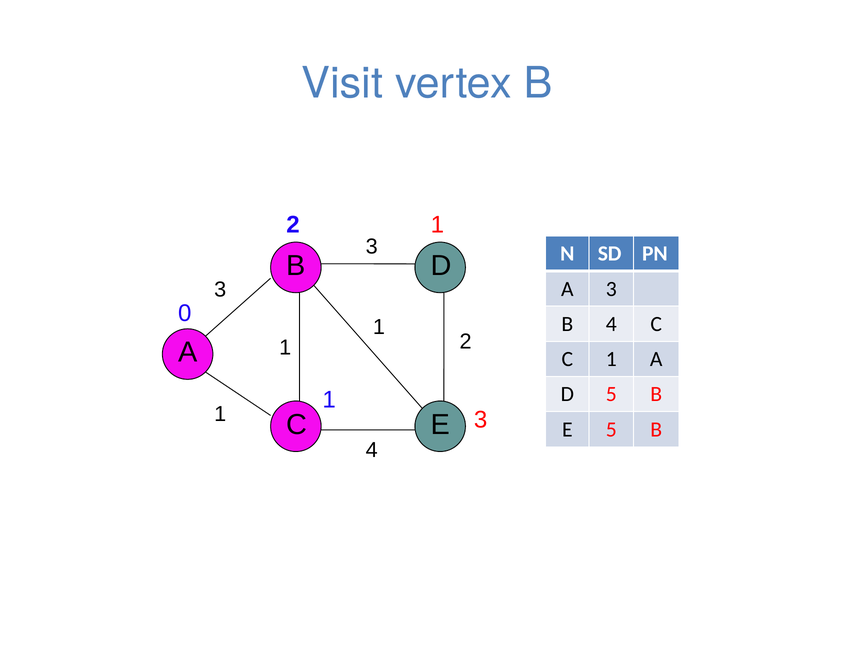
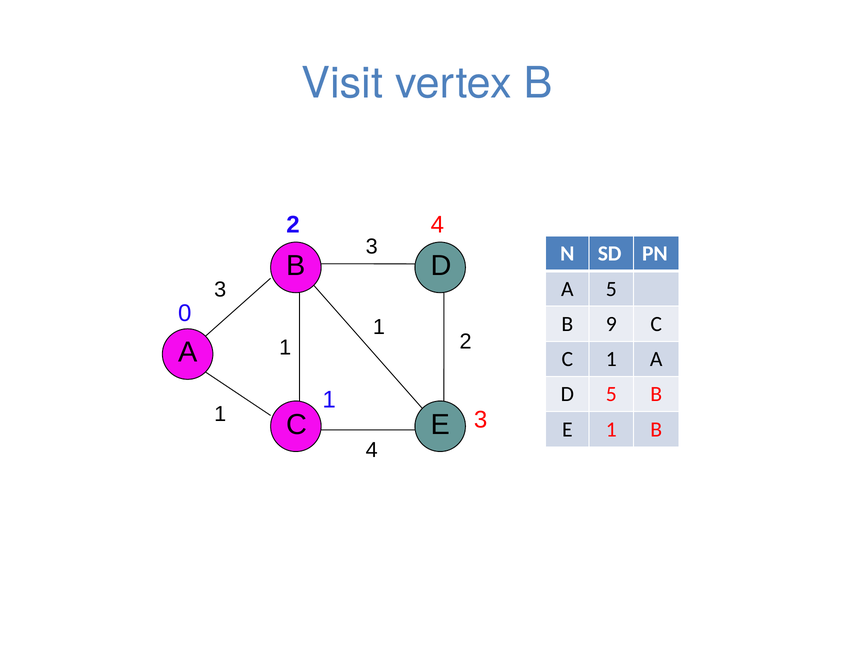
1 at (437, 225): 1 -> 4
A 3: 3 -> 5
B 4: 4 -> 9
E 5: 5 -> 1
